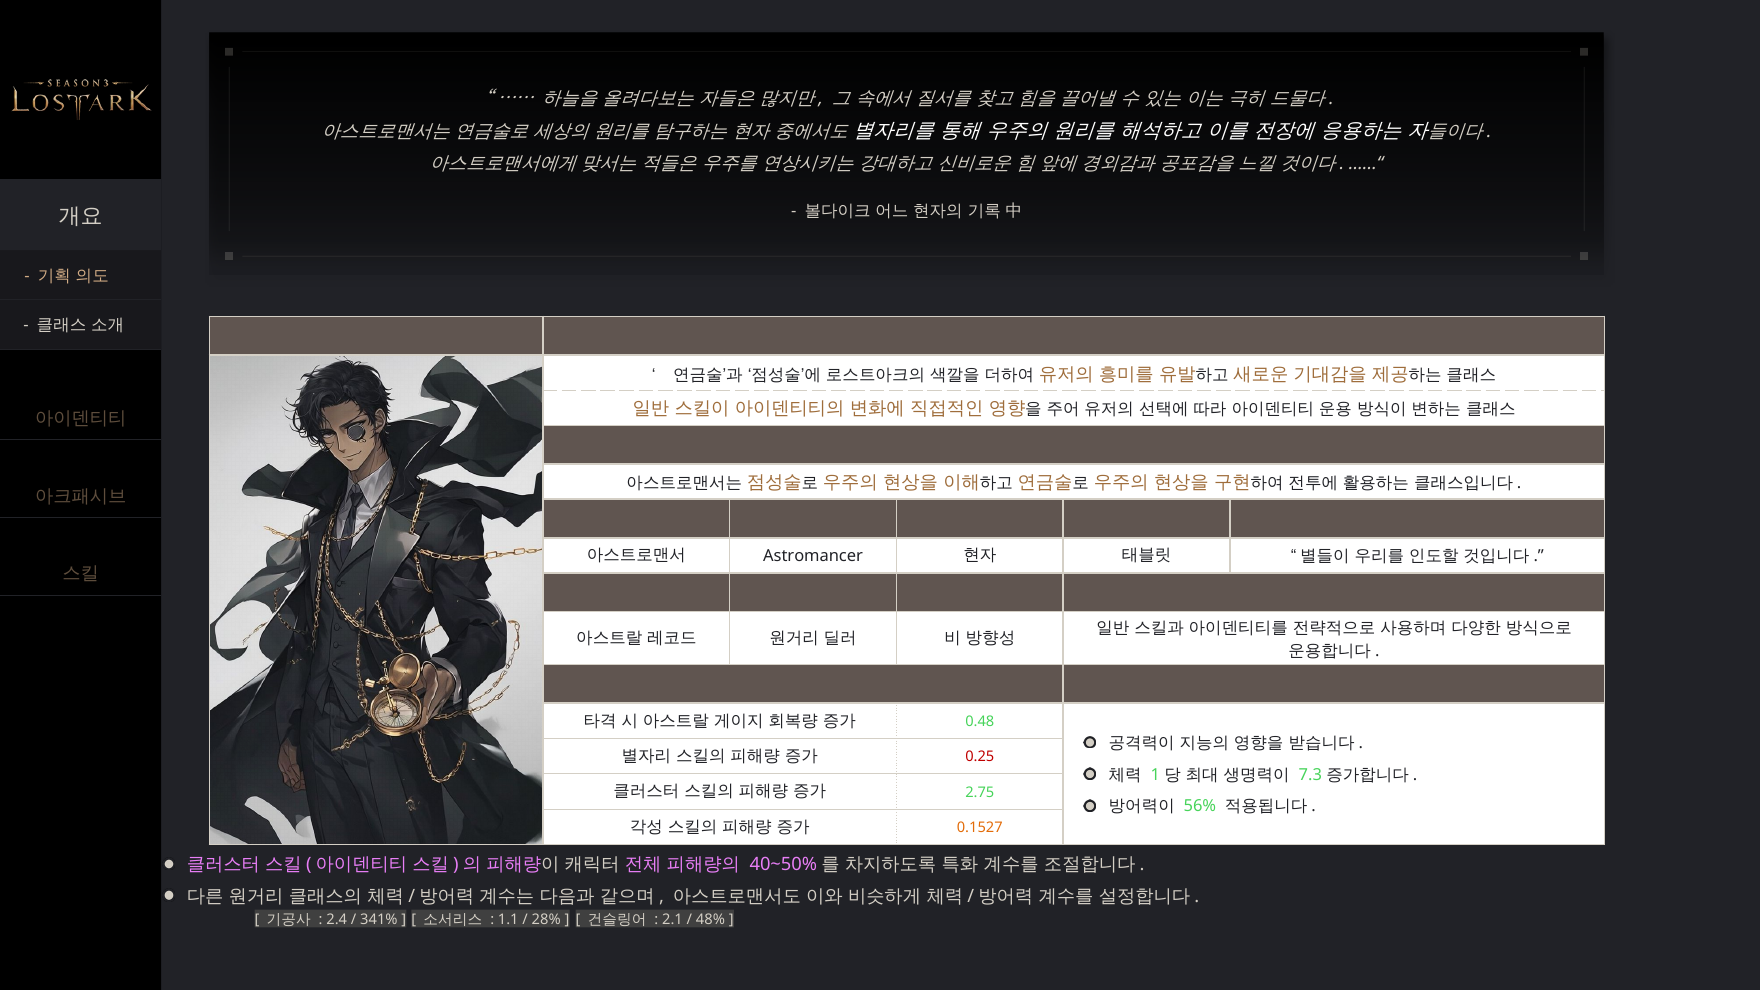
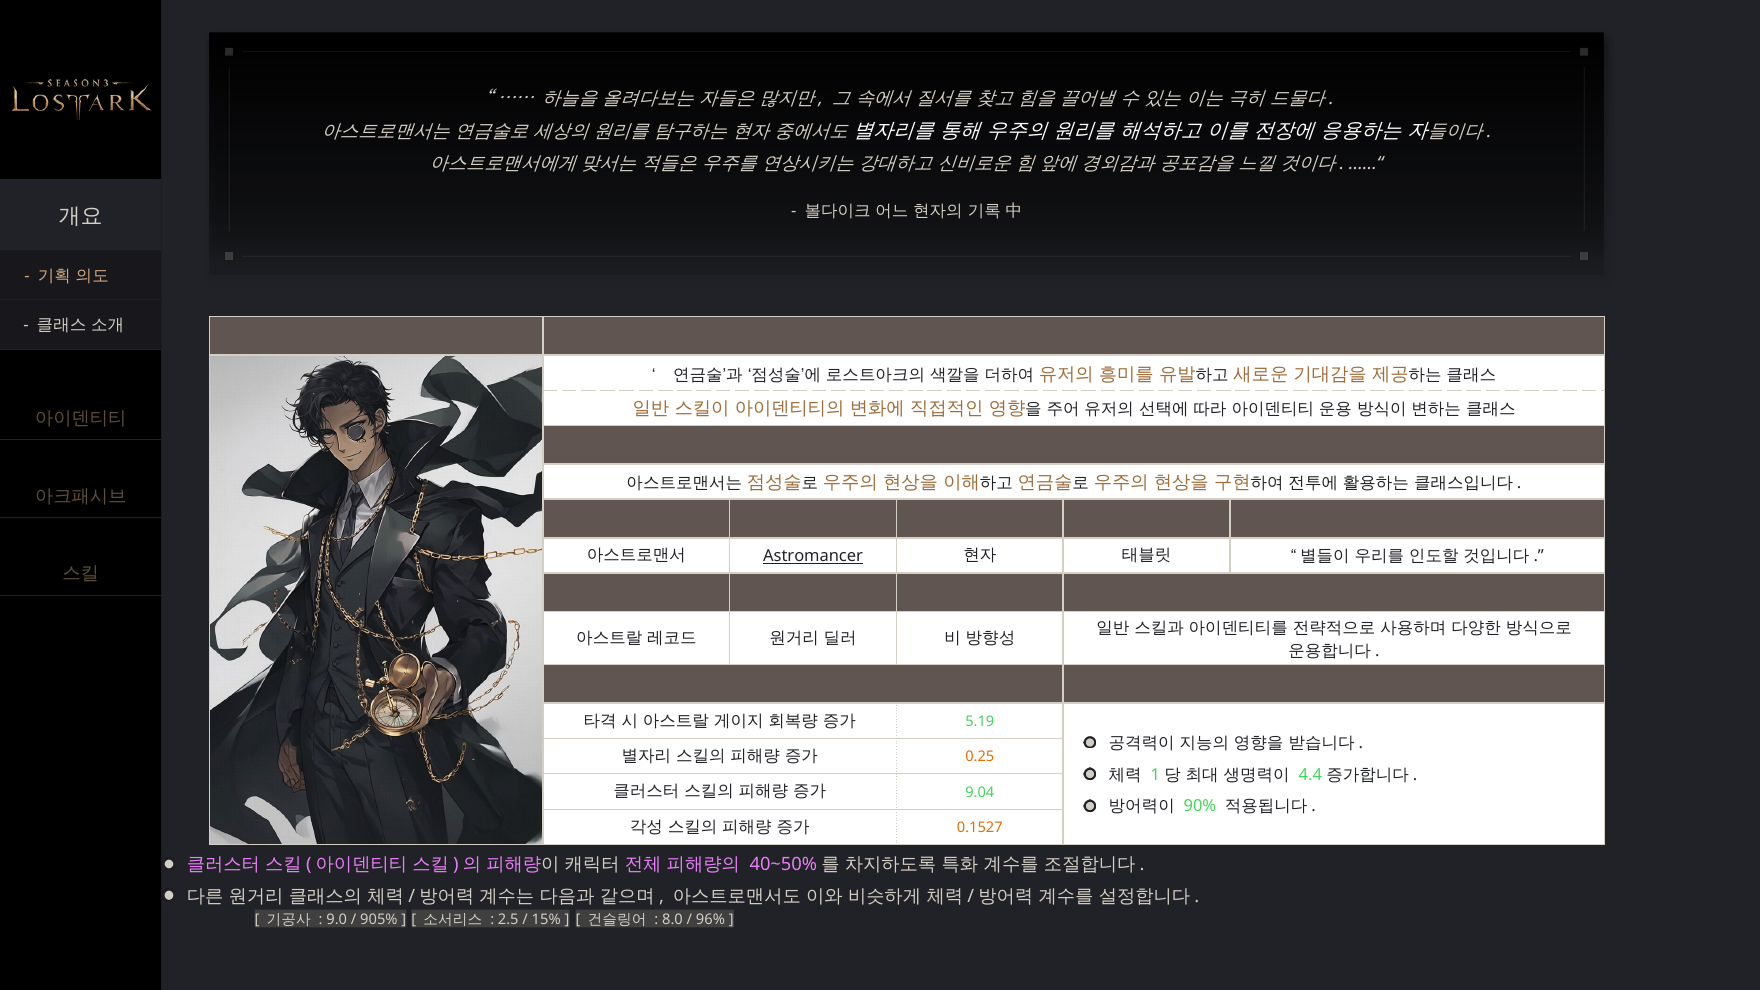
Astromancer underline: none -> present
0.48: 0.48 -> 5.19
0.25 colour: red -> orange
7.3: 7.3 -> 4.4
2.75: 2.75 -> 9.04
56%: 56% -> 90%
2.4: 2.4 -> 9.0
341%: 341% -> 905%
1.1: 1.1 -> 2.5
28%: 28% -> 15%
2.1: 2.1 -> 8.0
48%: 48% -> 96%
